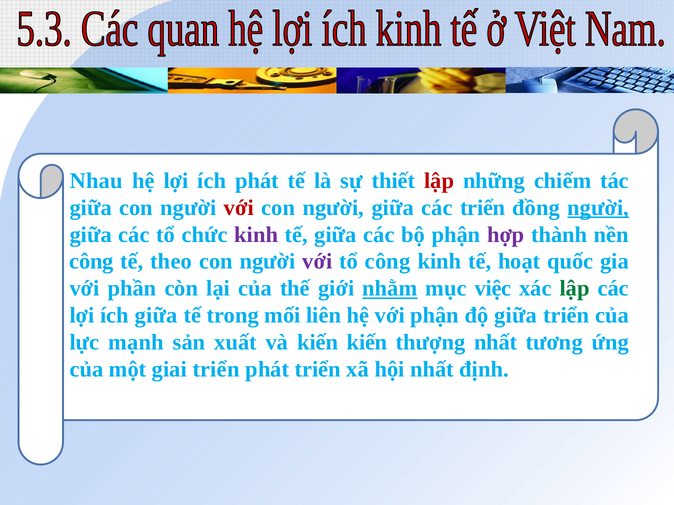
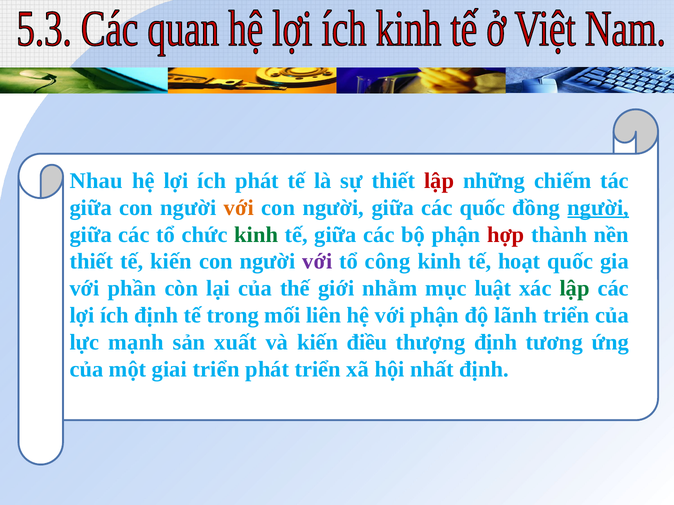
với at (239, 208) colour: red -> orange
các triển: triển -> quốc
kinh at (256, 235) colour: purple -> green
hợp colour: purple -> red
công at (92, 262): công -> thiết
tế theo: theo -> kiến
nhằm underline: present -> none
việc: việc -> luật
ích giữa: giữa -> định
độ giữa: giữa -> lãnh
kiến kiến: kiến -> điều
thượng nhất: nhất -> định
